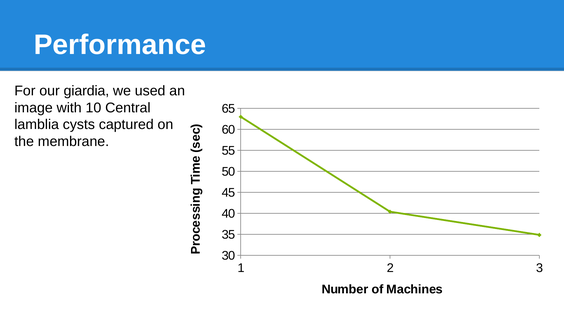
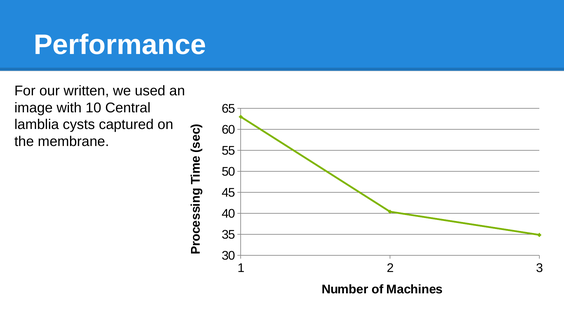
giardia: giardia -> written
